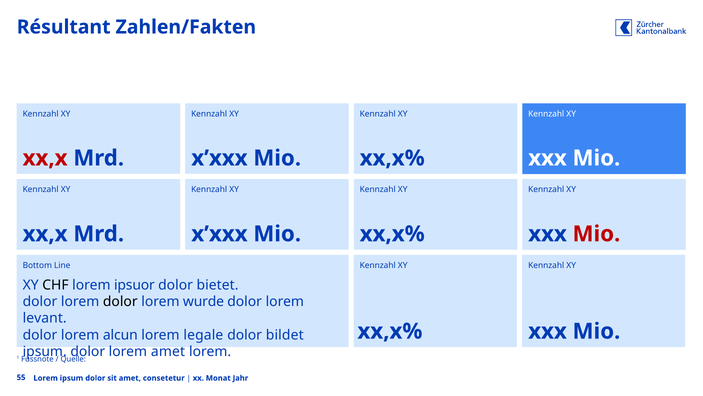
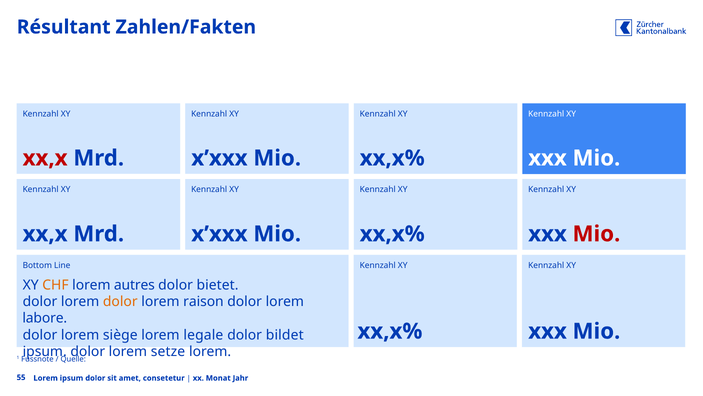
CHF colour: black -> orange
ipsuor: ipsuor -> autres
dolor at (120, 301) colour: black -> orange
wurde: wurde -> raison
levant: levant -> labore
alcun: alcun -> siège
lorem amet: amet -> setze
